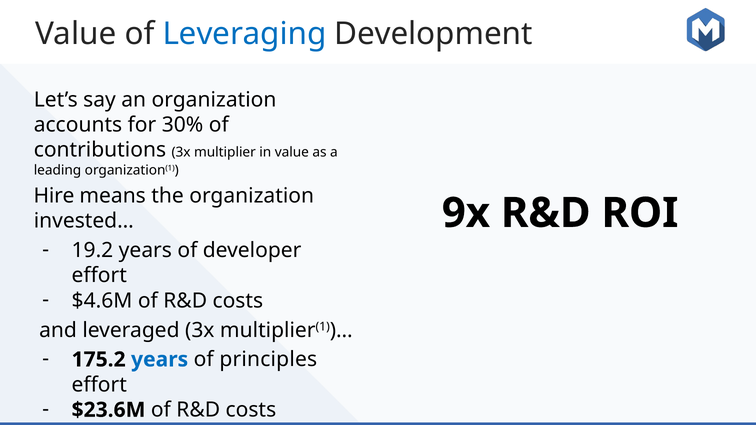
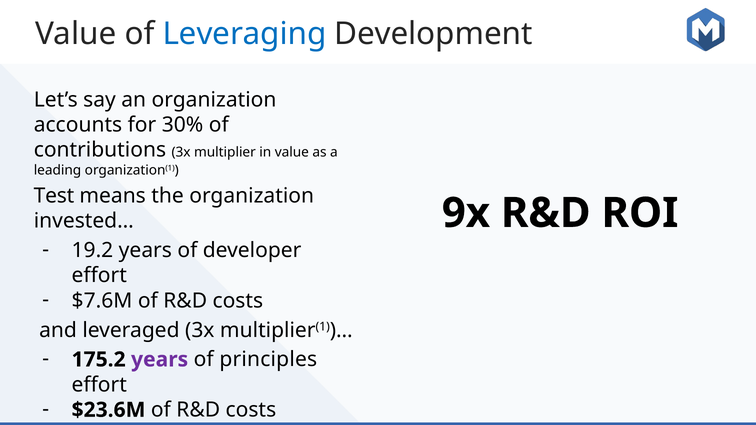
Hire: Hire -> Test
$4.6M: $4.6M -> $7.6M
years at (160, 360) colour: blue -> purple
